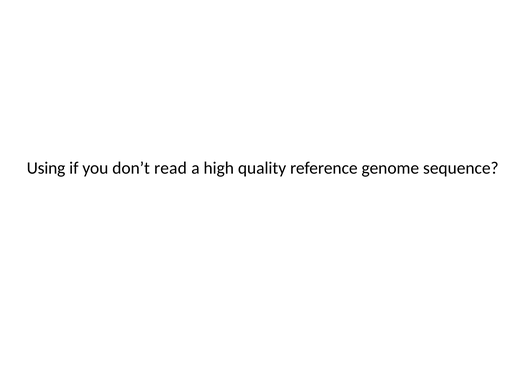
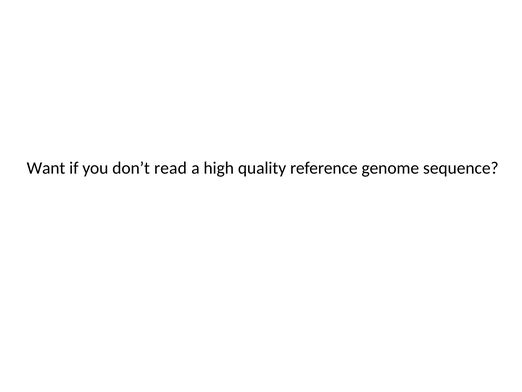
Using: Using -> Want
